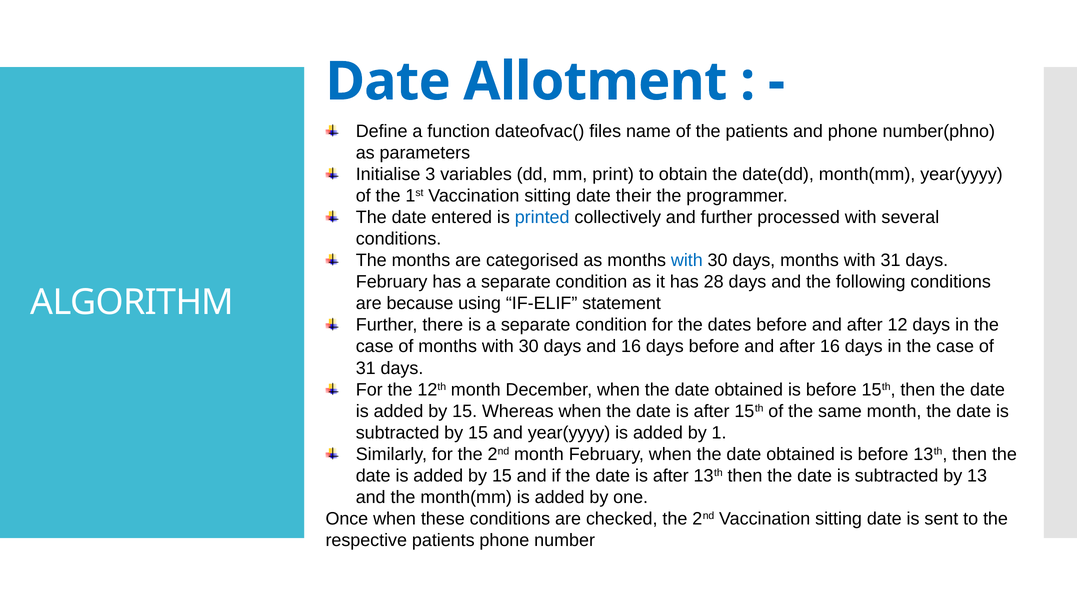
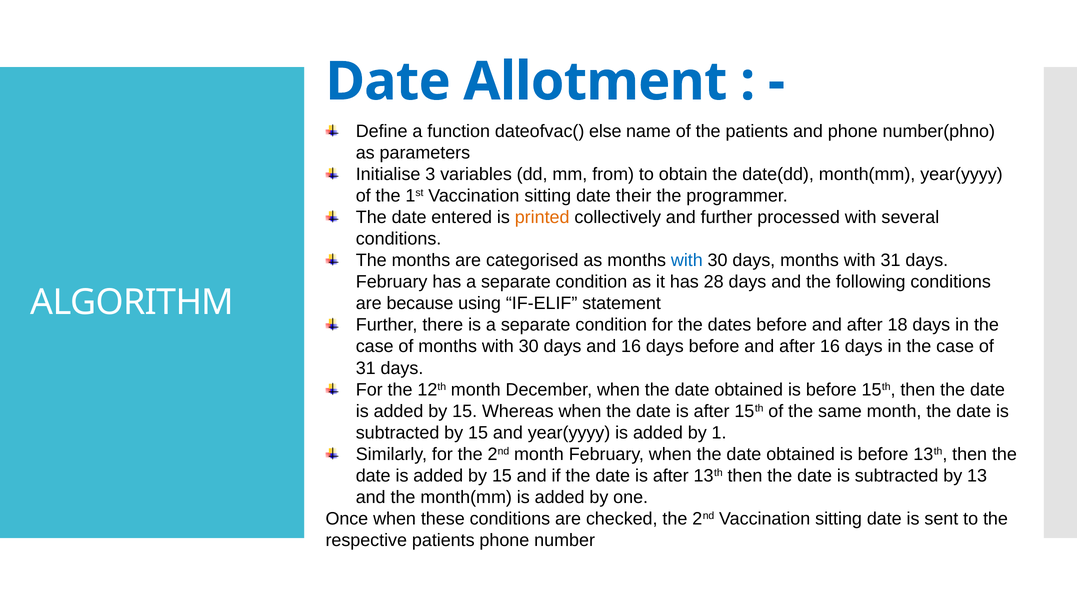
files: files -> else
print: print -> from
printed colour: blue -> orange
12: 12 -> 18
